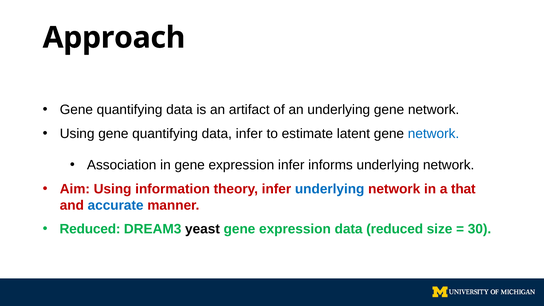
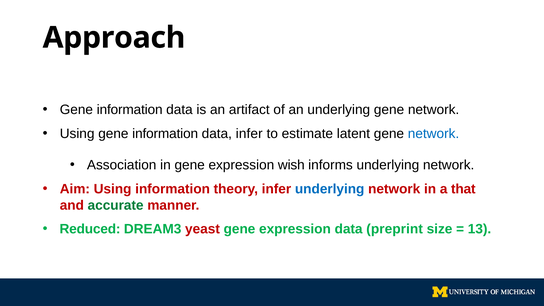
quantifying at (130, 110): quantifying -> information
Using gene quantifying: quantifying -> information
expression infer: infer -> wish
accurate colour: blue -> green
yeast colour: black -> red
data reduced: reduced -> preprint
30: 30 -> 13
